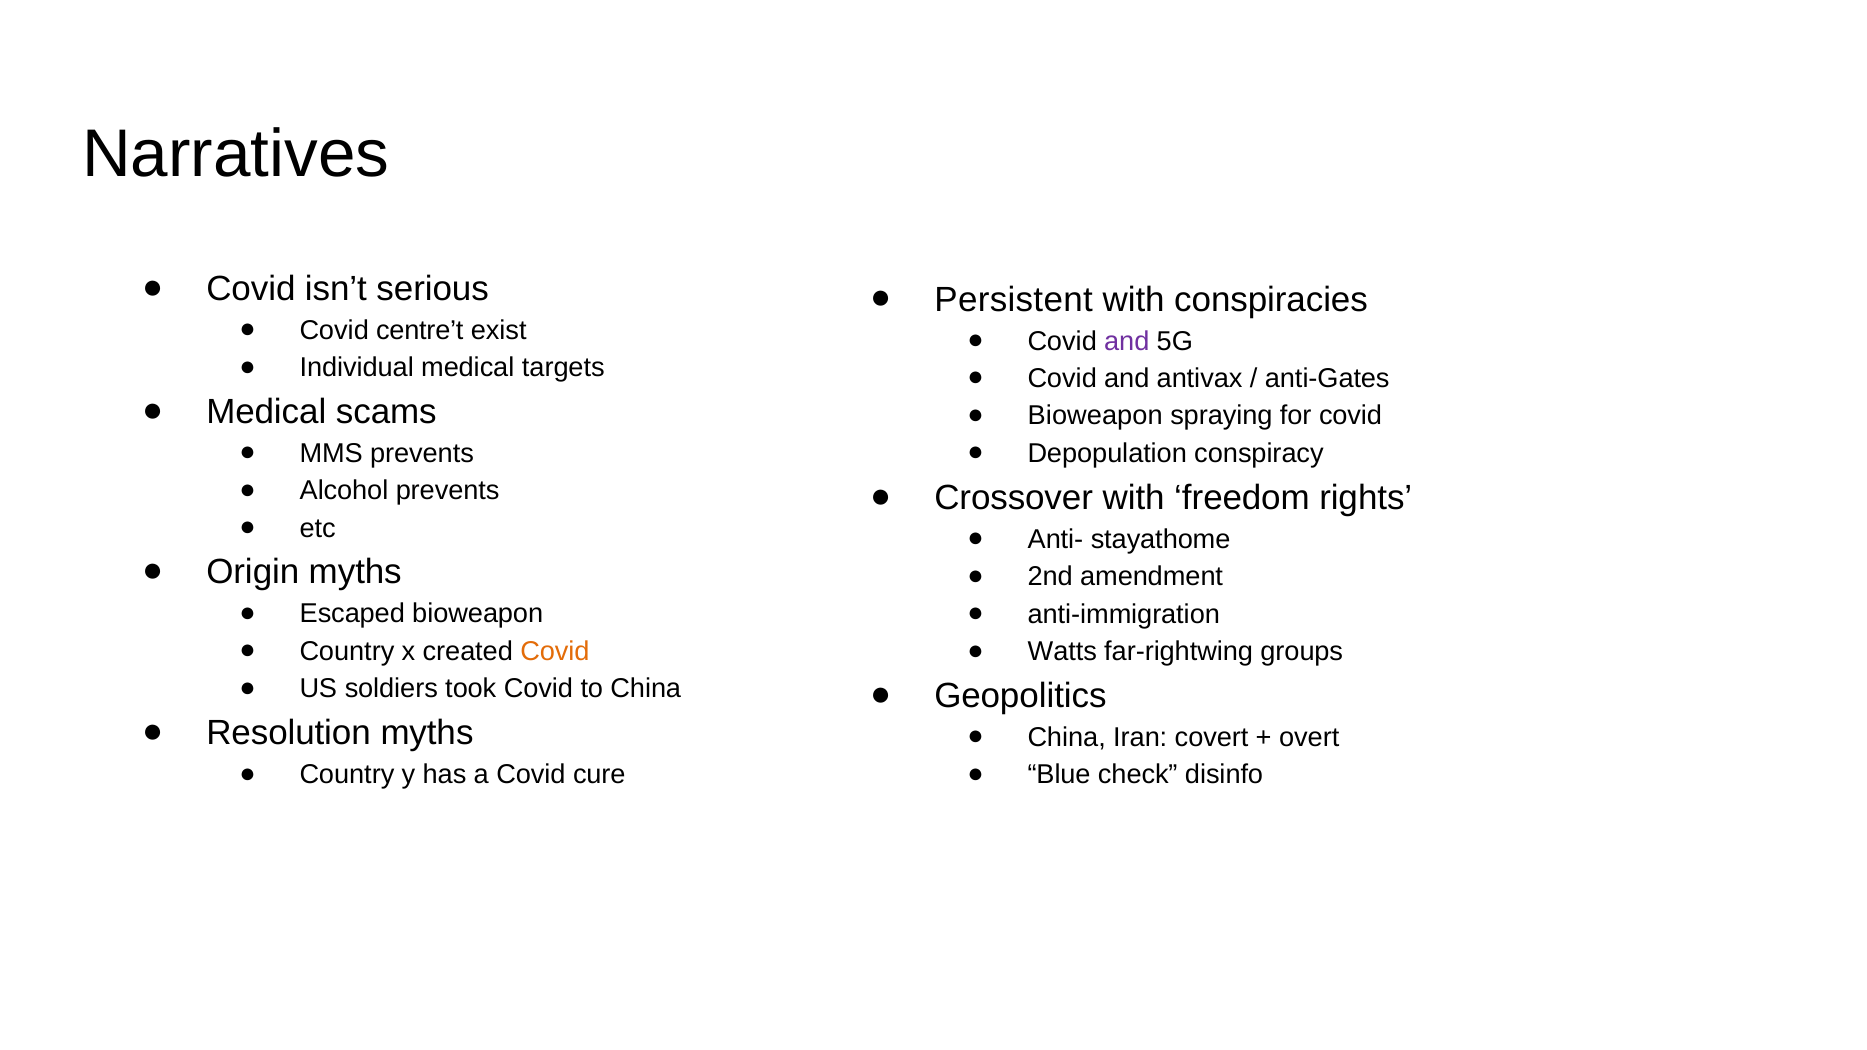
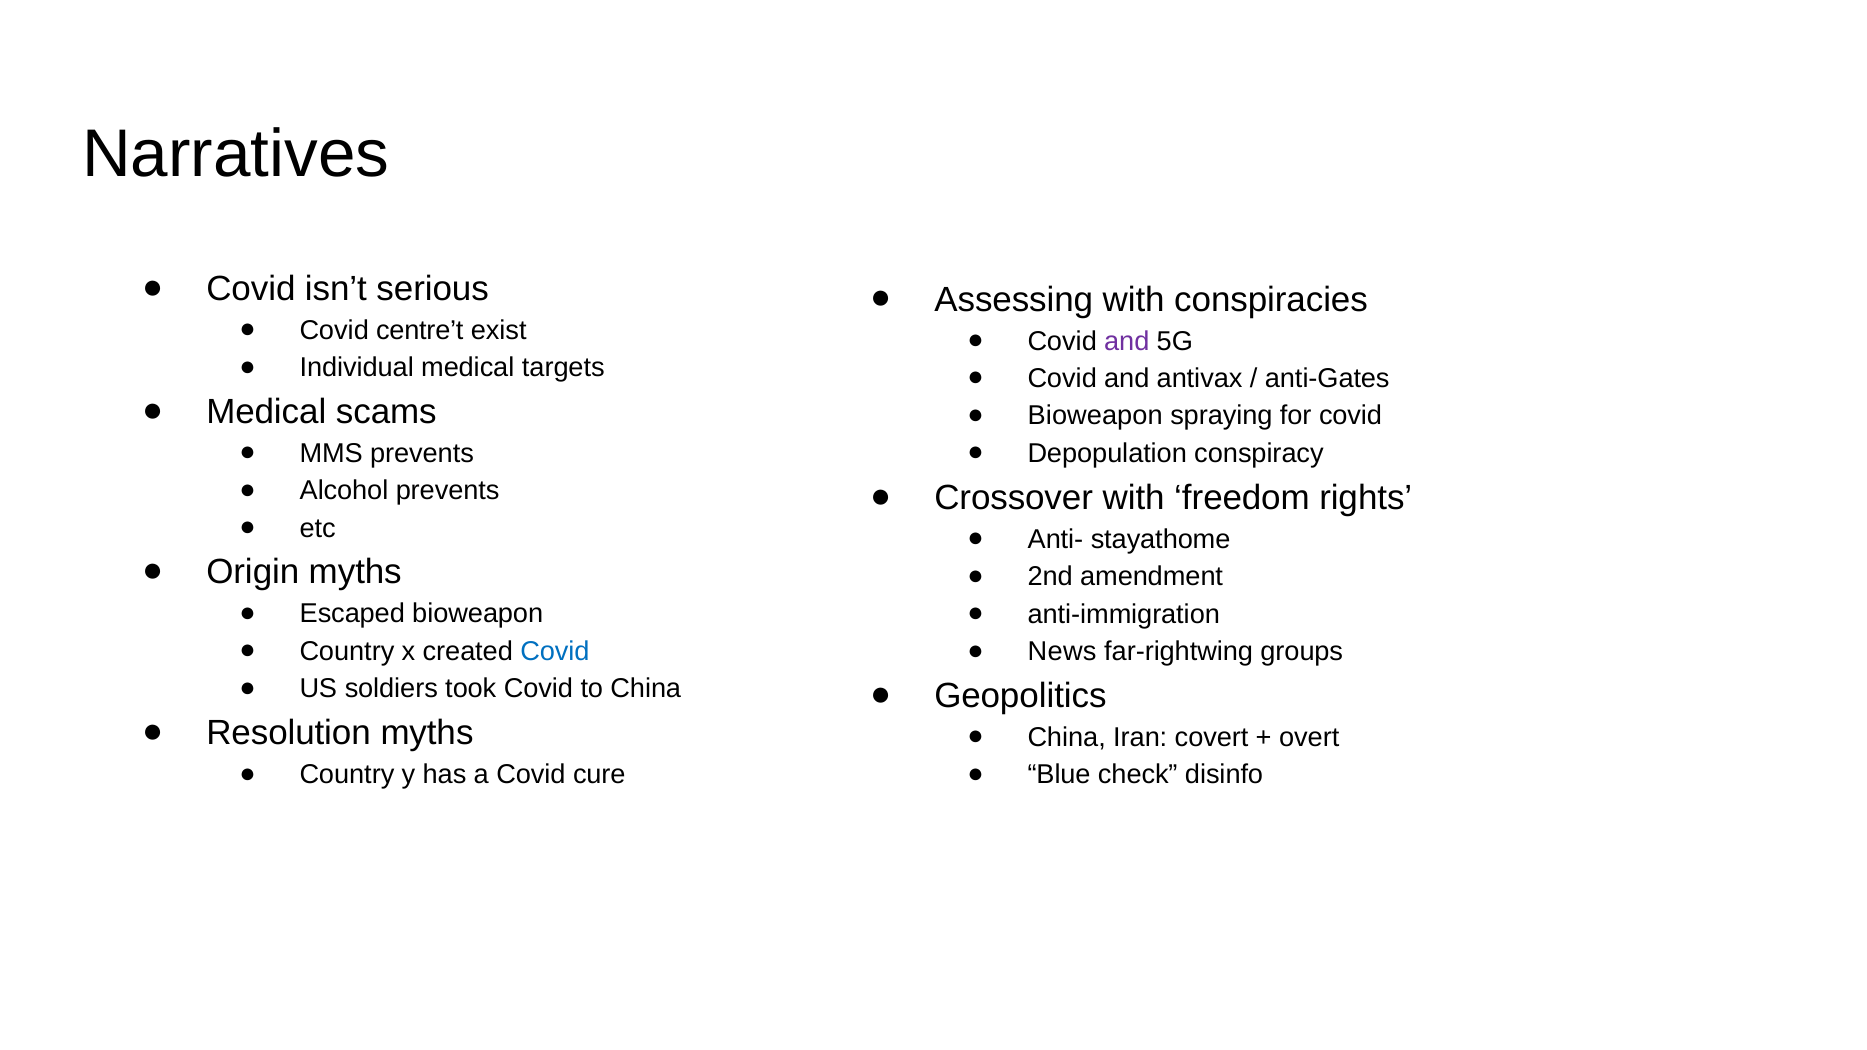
Persistent: Persistent -> Assessing
Covid at (555, 652) colour: orange -> blue
Watts: Watts -> News
